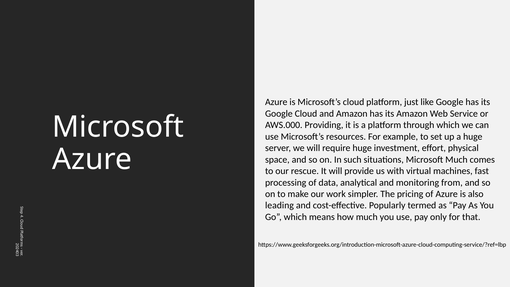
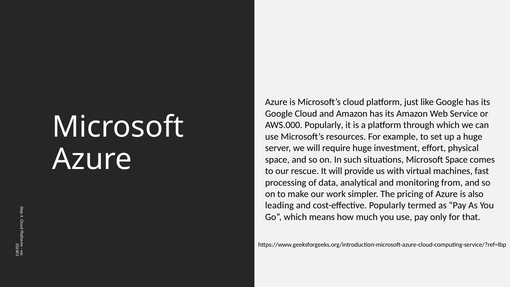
AWS.000 Providing: Providing -> Popularly
Microsoft Much: Much -> Space
